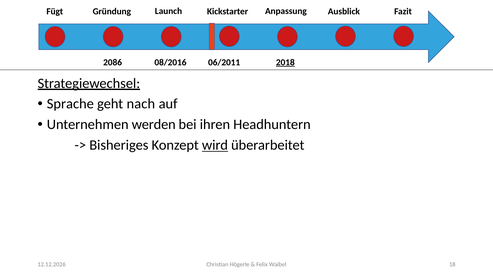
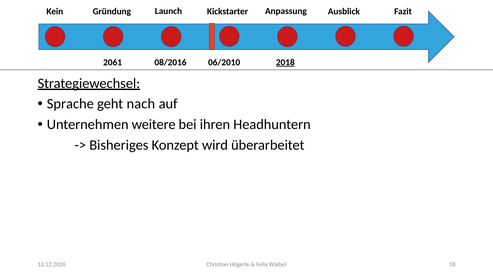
Fügt: Fügt -> Kein
06/2011: 06/2011 -> 06/2010
2086: 2086 -> 2061
werden: werden -> weitere
wird underline: present -> none
